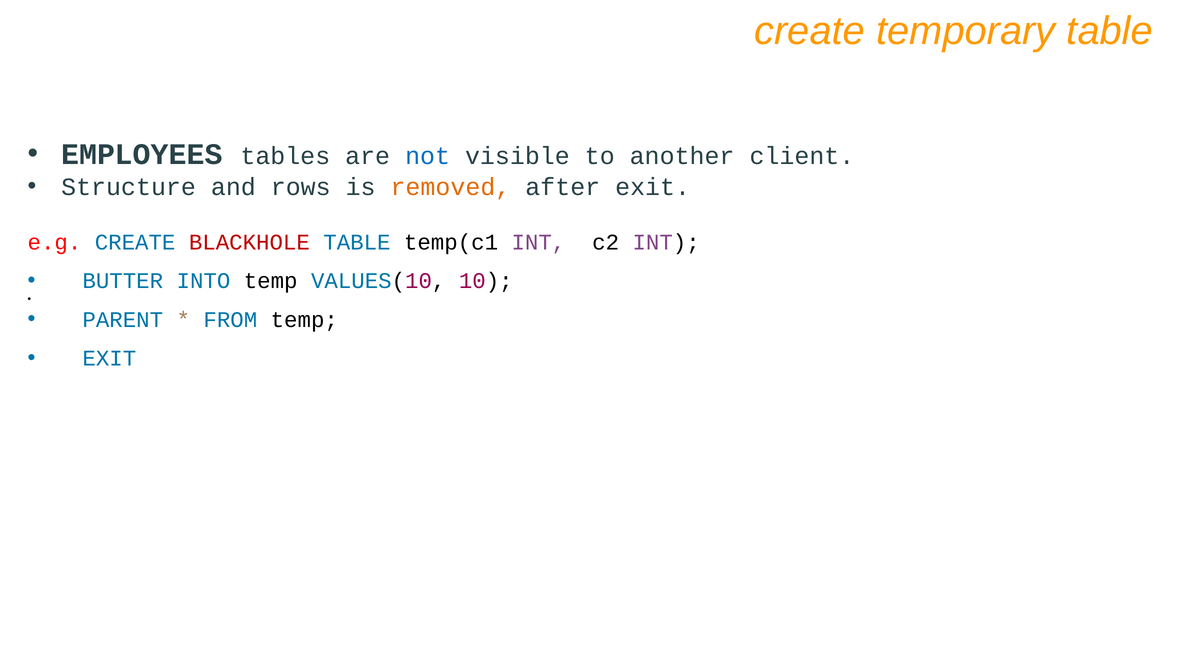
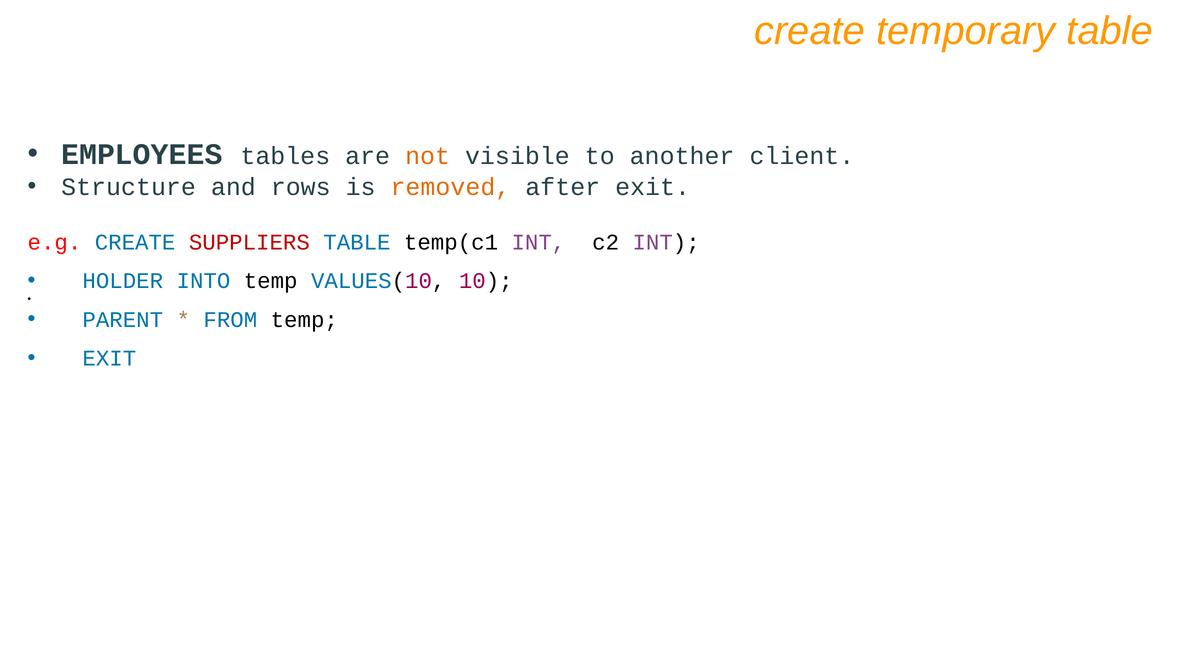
not colour: blue -> orange
BLACKHOLE: BLACKHOLE -> SUPPLIERS
BUTTER: BUTTER -> HOLDER
